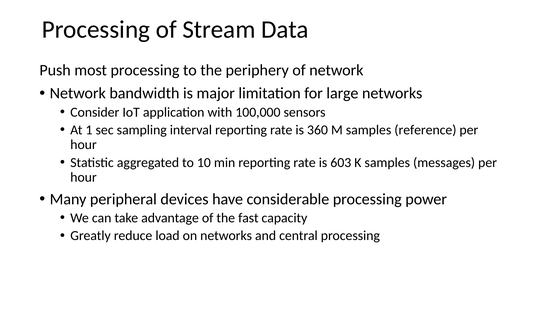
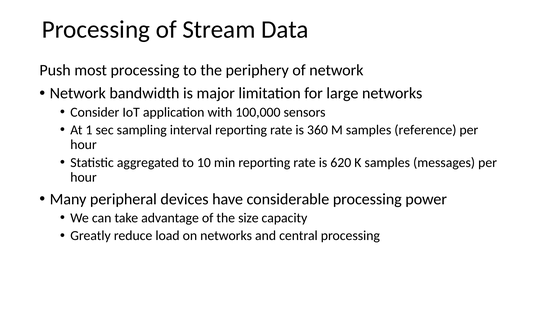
603: 603 -> 620
fast: fast -> size
